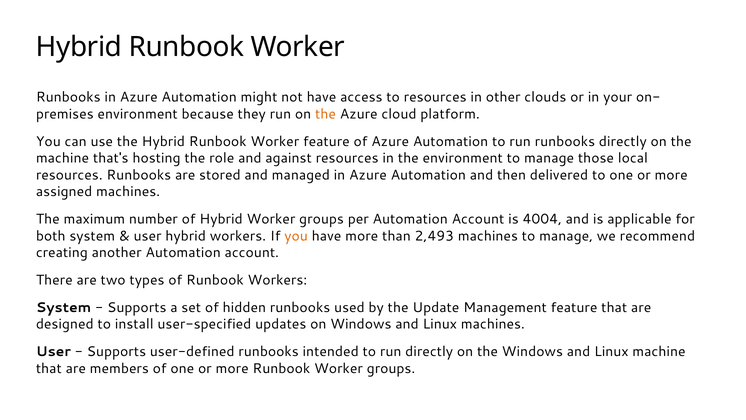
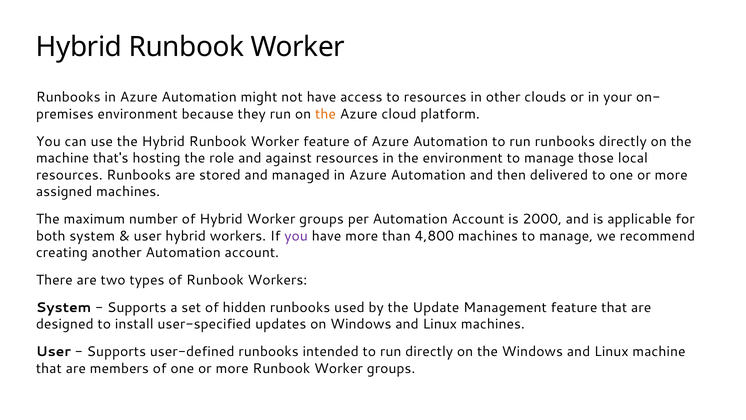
4004: 4004 -> 2000
you at (296, 236) colour: orange -> purple
2,493: 2,493 -> 4,800
